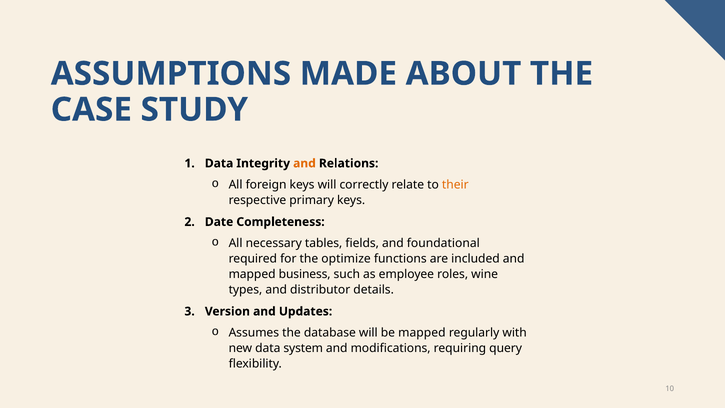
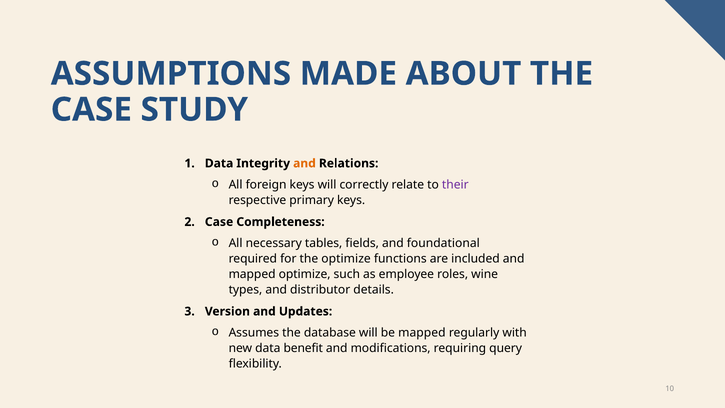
their colour: orange -> purple
Date at (219, 222): Date -> Case
mapped business: business -> optimize
system: system -> benefit
